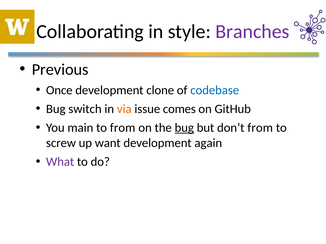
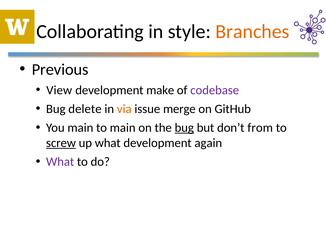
Branches colour: purple -> orange
Once: Once -> View
clone: clone -> make
codebase colour: blue -> purple
switch: switch -> delete
comes: comes -> merge
to from: from -> main
screw underline: none -> present
up want: want -> what
